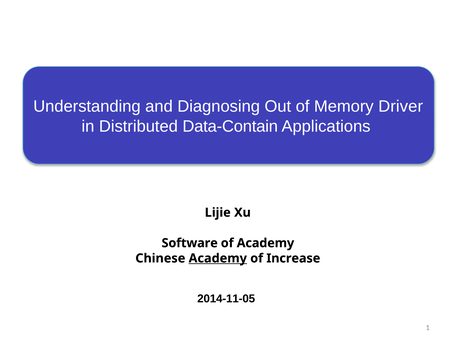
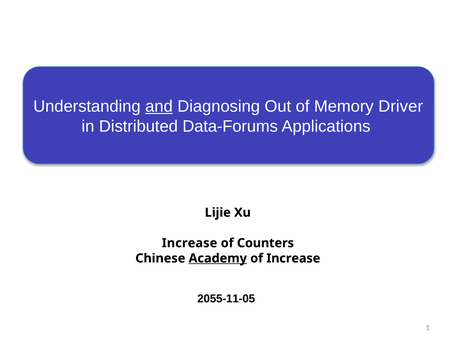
and underline: none -> present
Data-Contain: Data-Contain -> Data-Forums
Software at (190, 243): Software -> Increase
of Academy: Academy -> Counters
2014-11-05: 2014-11-05 -> 2055-11-05
